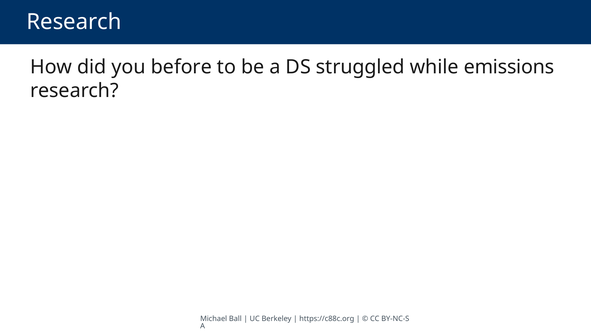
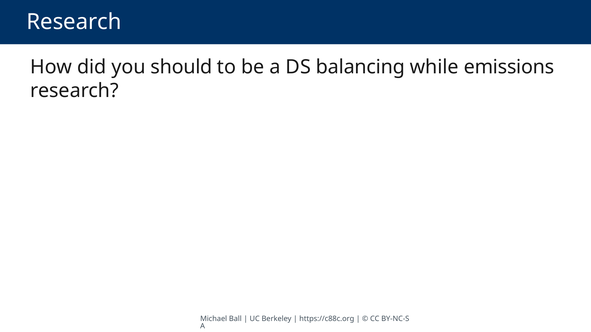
before: before -> should
struggled: struggled -> balancing
